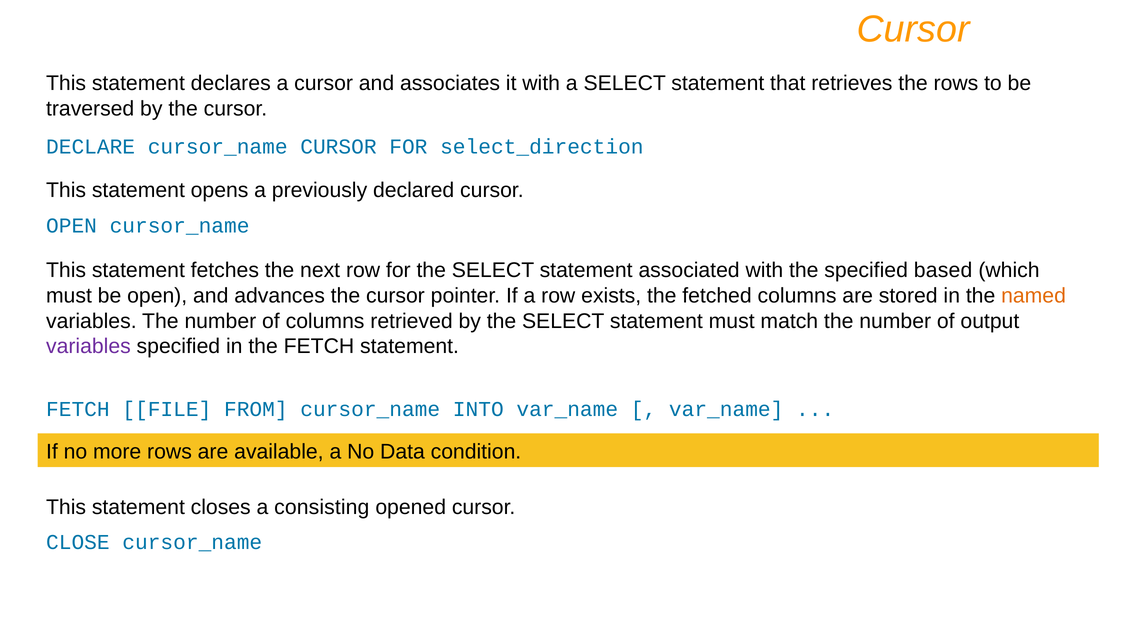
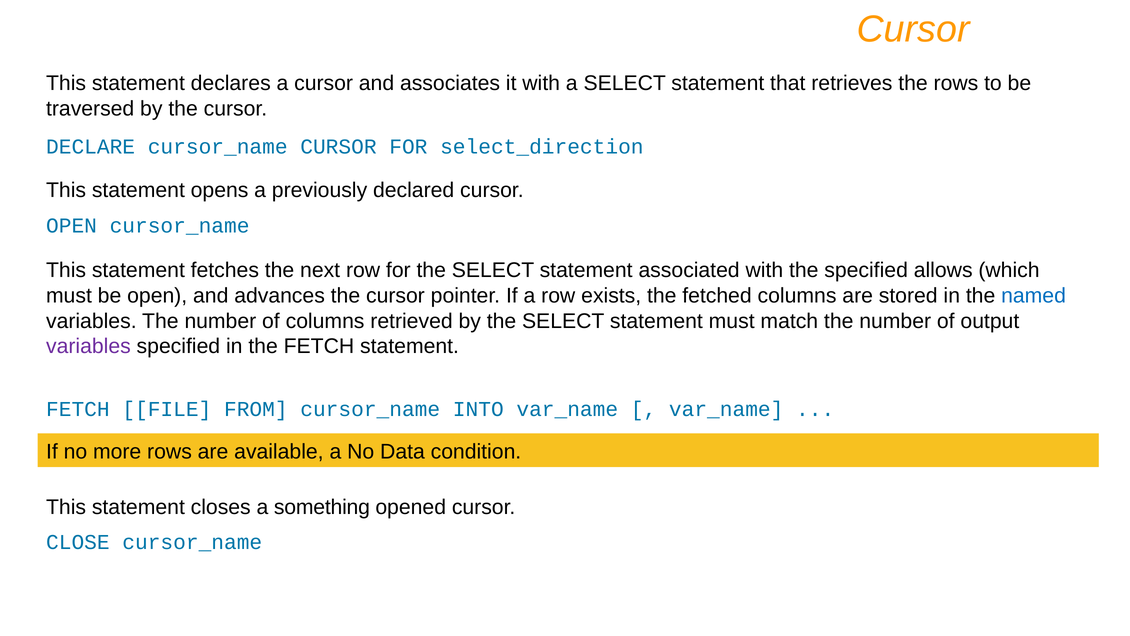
based: based -> allows
named colour: orange -> blue
consisting: consisting -> something
